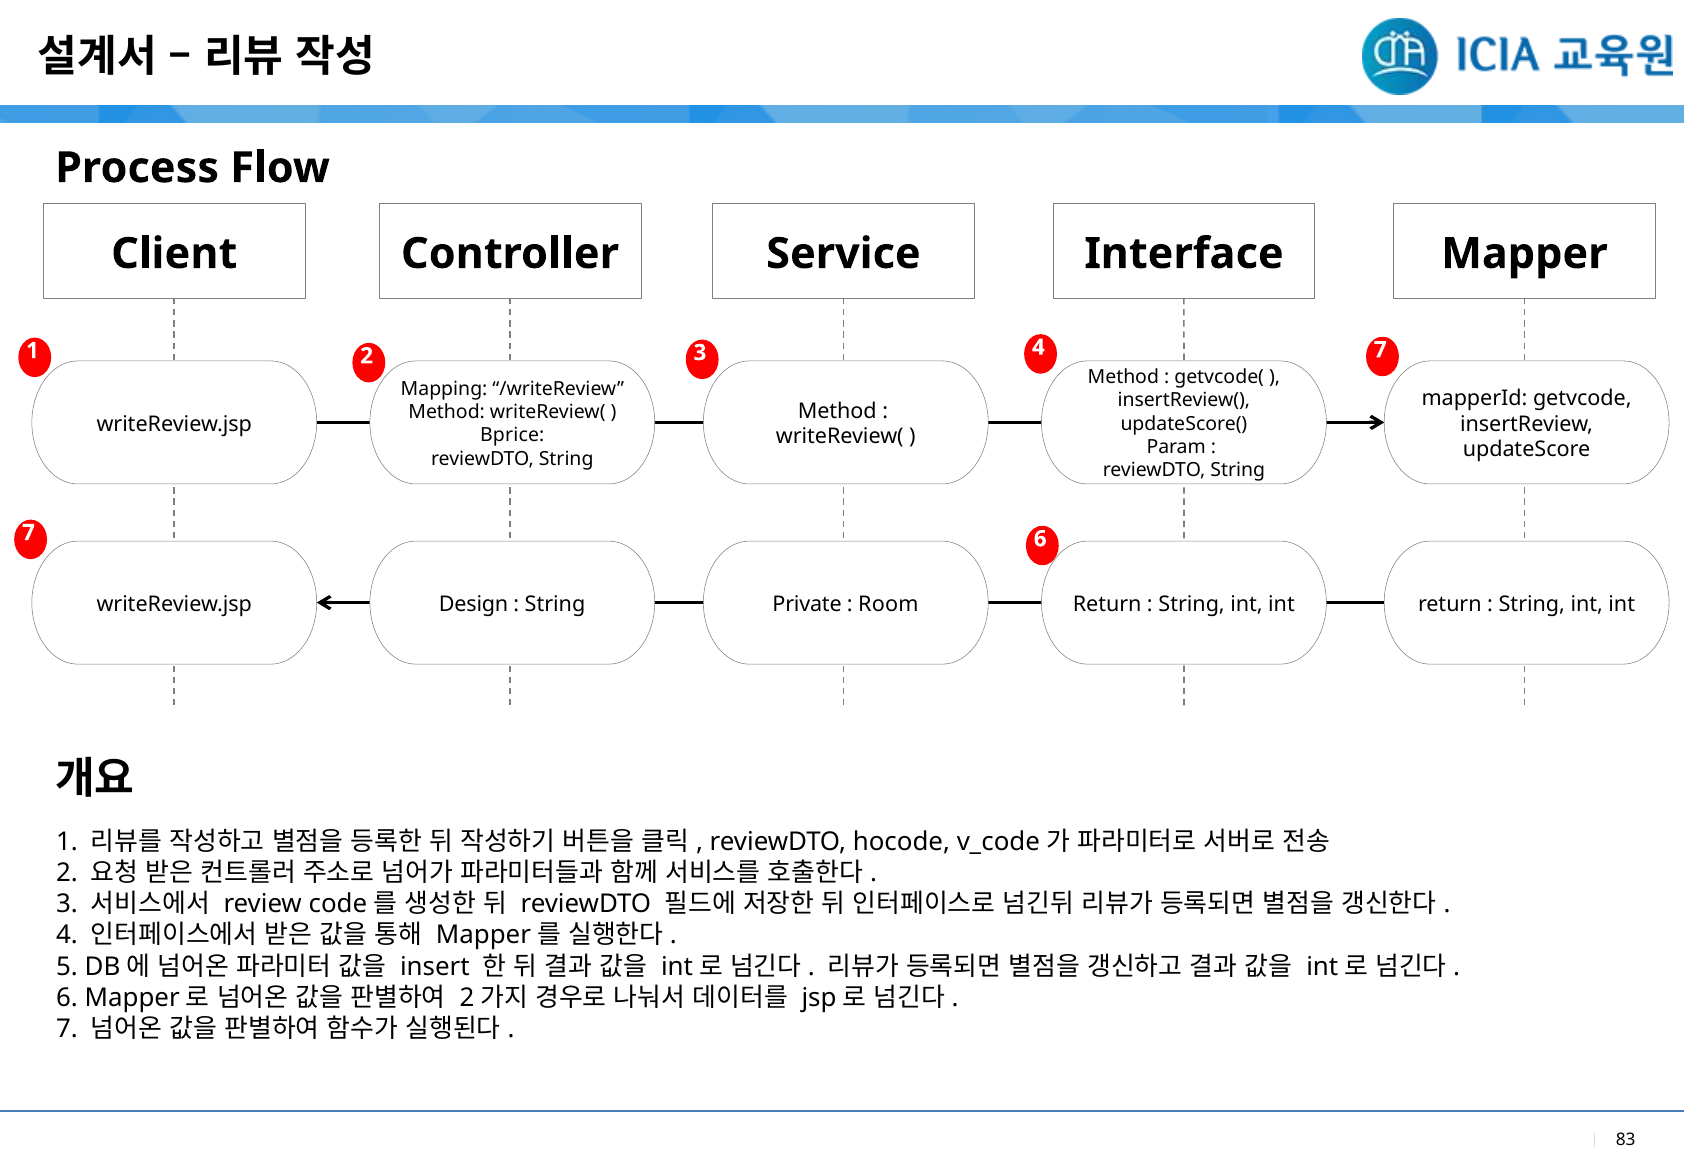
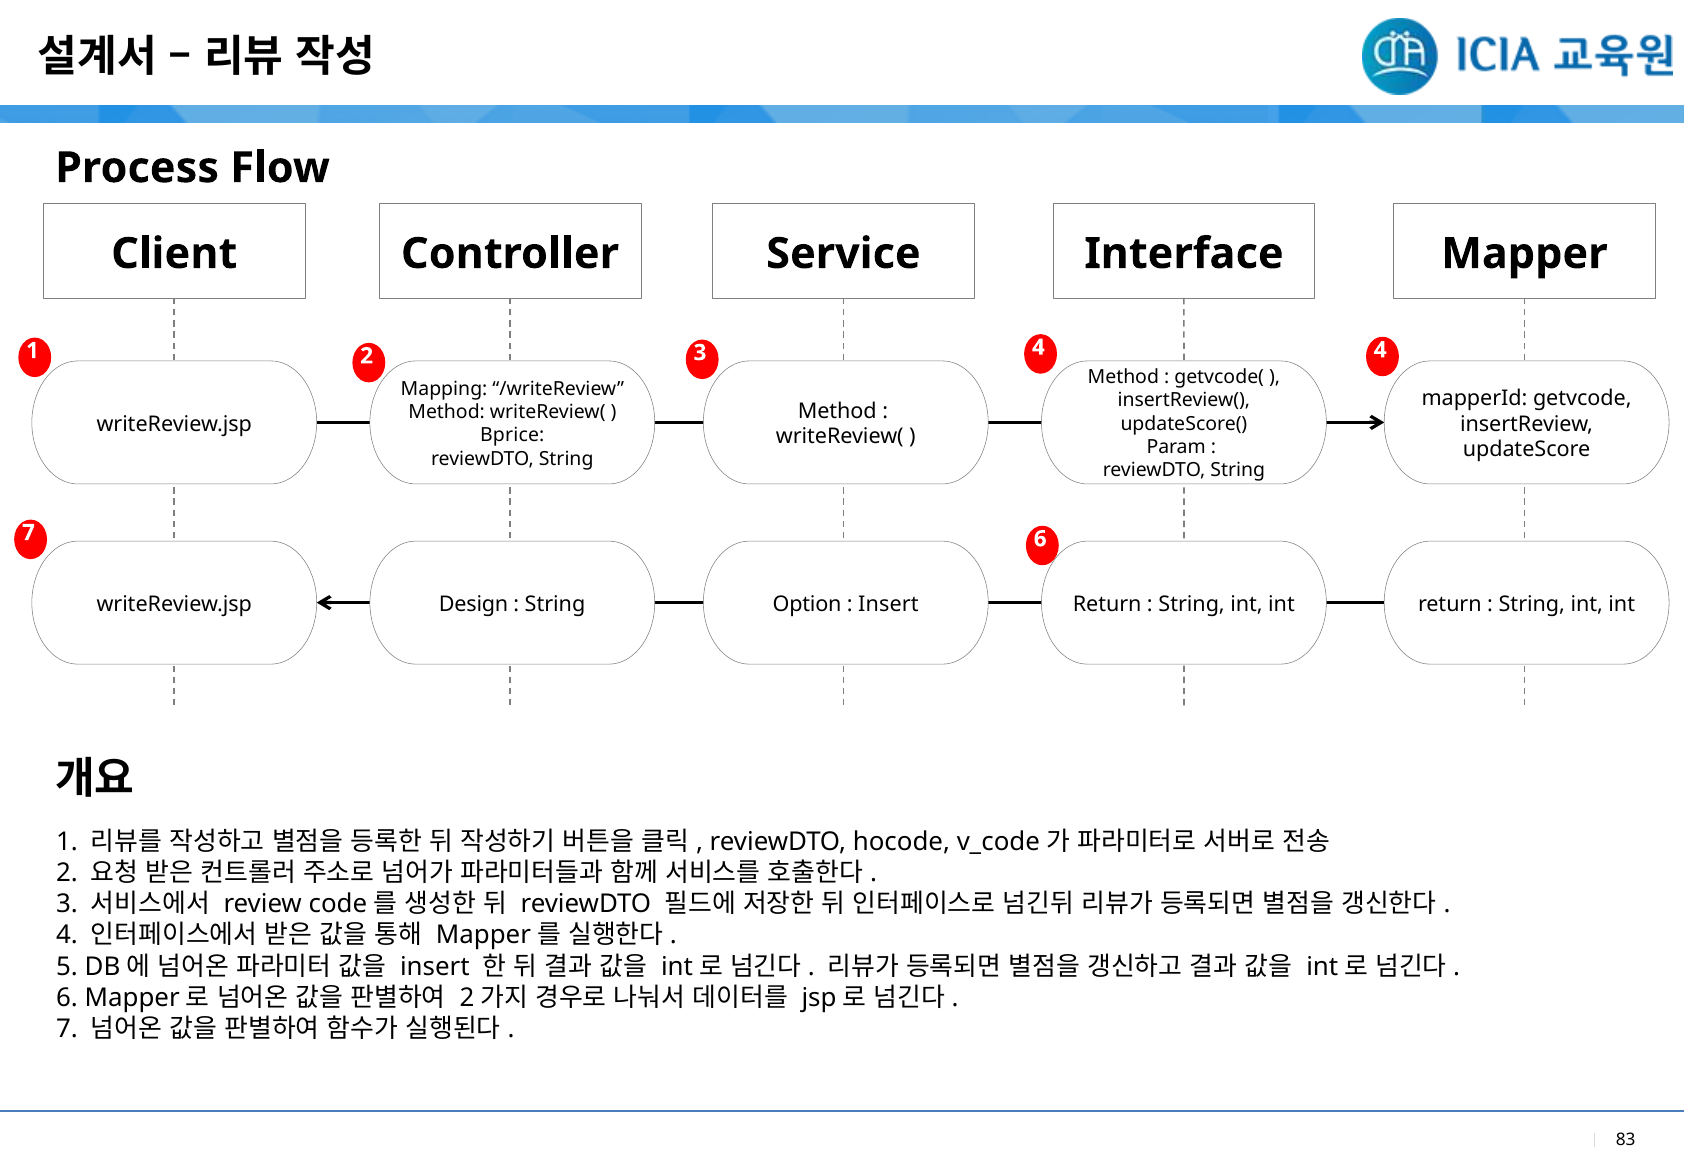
4 7: 7 -> 4
Private: Private -> Option
Room at (888, 604): Room -> Insert
